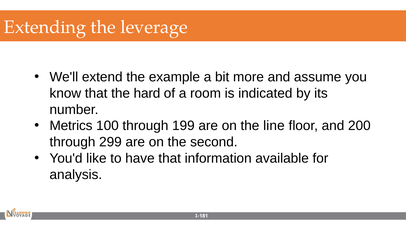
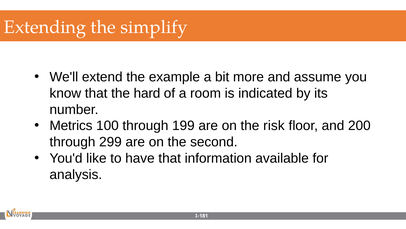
leverage: leverage -> simplify
line: line -> risk
